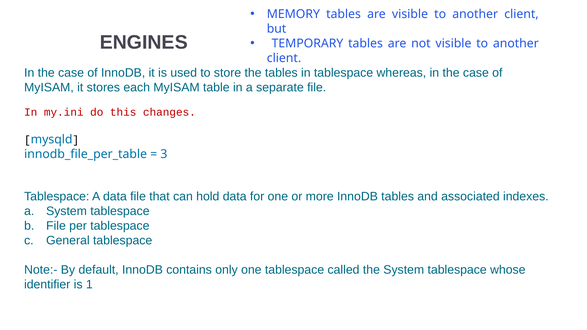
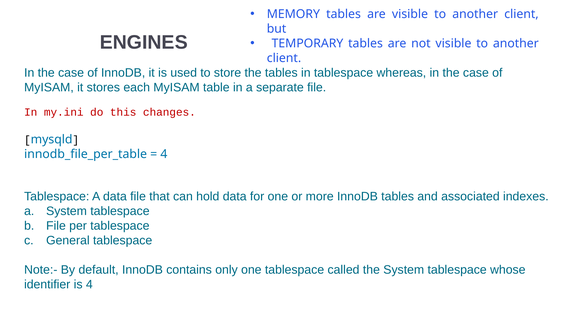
3 at (164, 154): 3 -> 4
is 1: 1 -> 4
